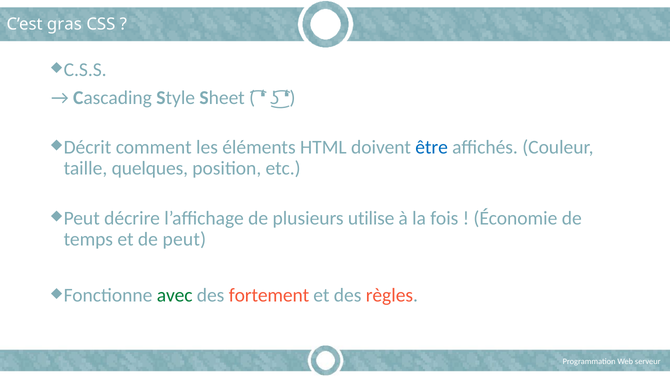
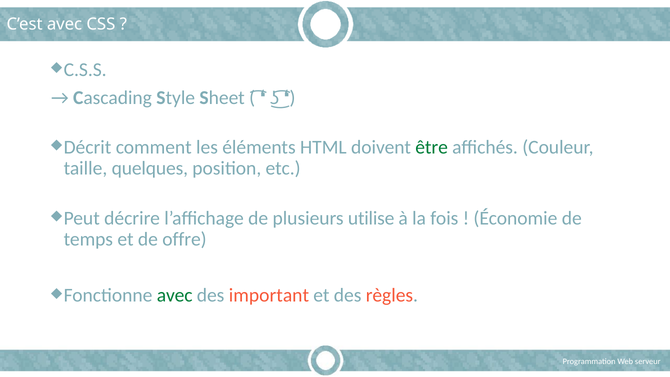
C’est gras: gras -> avec
être colour: blue -> green
de peut: peut -> offre
fortement: fortement -> important
